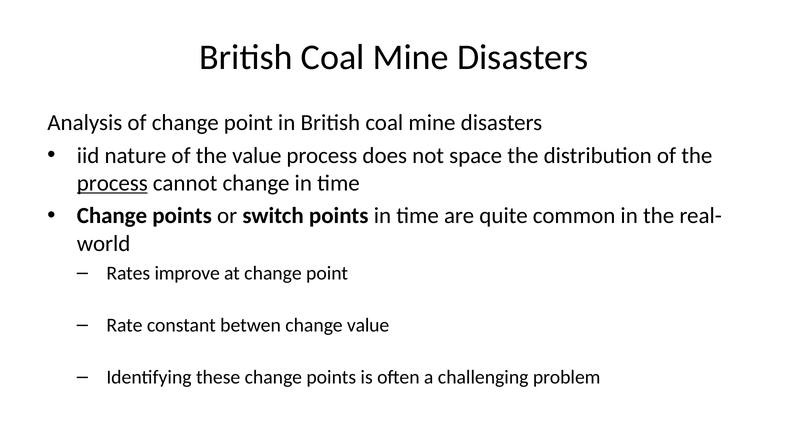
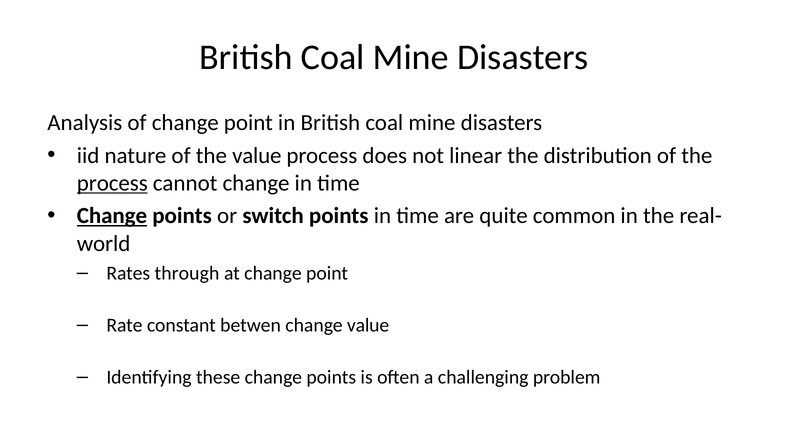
space: space -> linear
Change at (112, 216) underline: none -> present
improve: improve -> through
